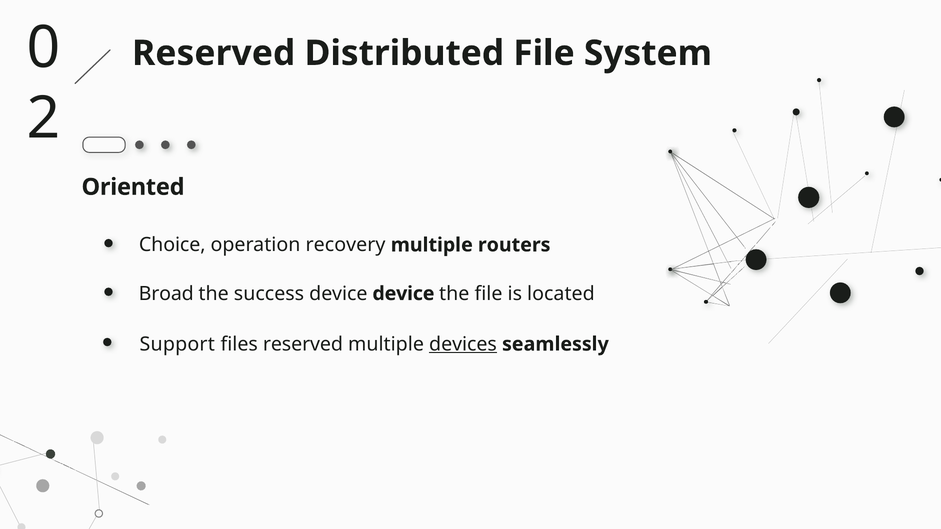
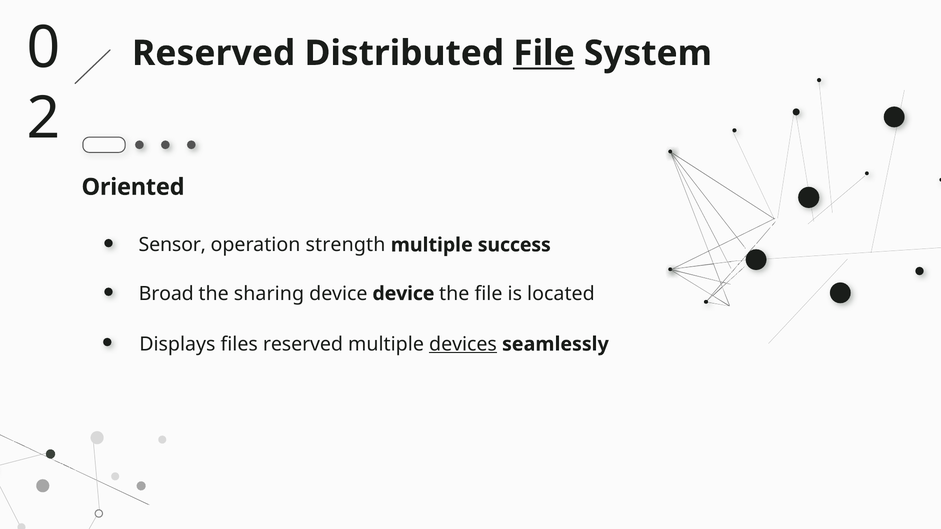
File at (544, 53) underline: none -> present
Choice: Choice -> Sensor
recovery: recovery -> strength
routers: routers -> success
success: success -> sharing
Support: Support -> Displays
